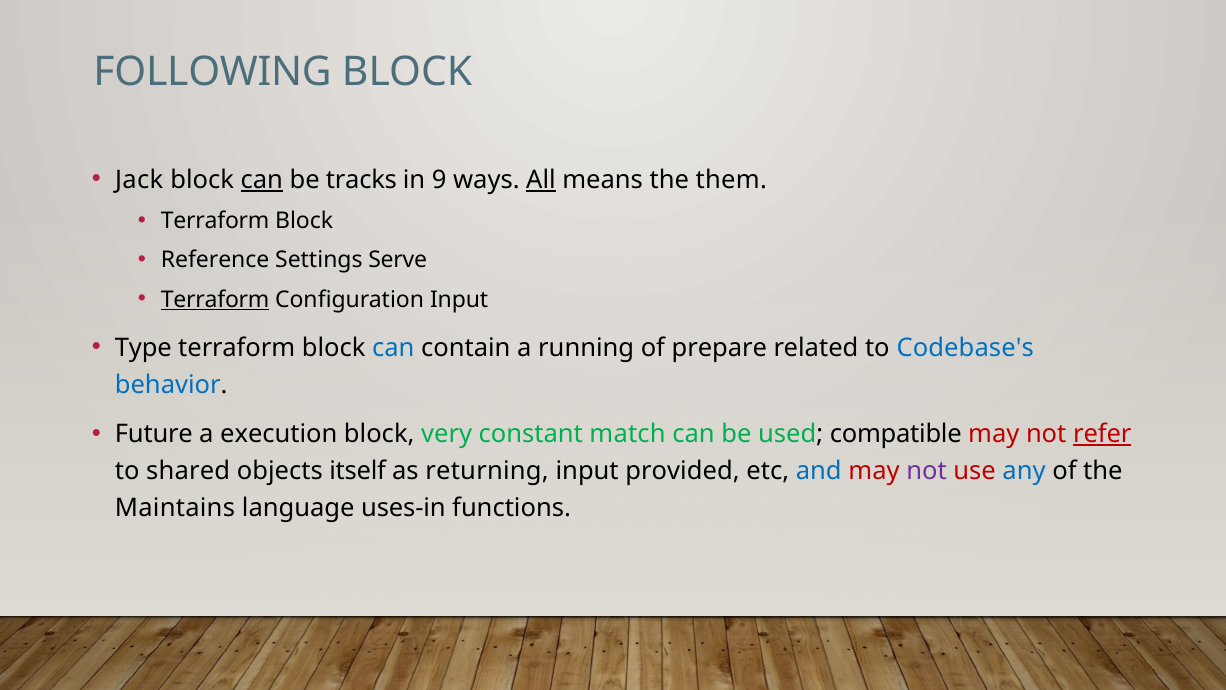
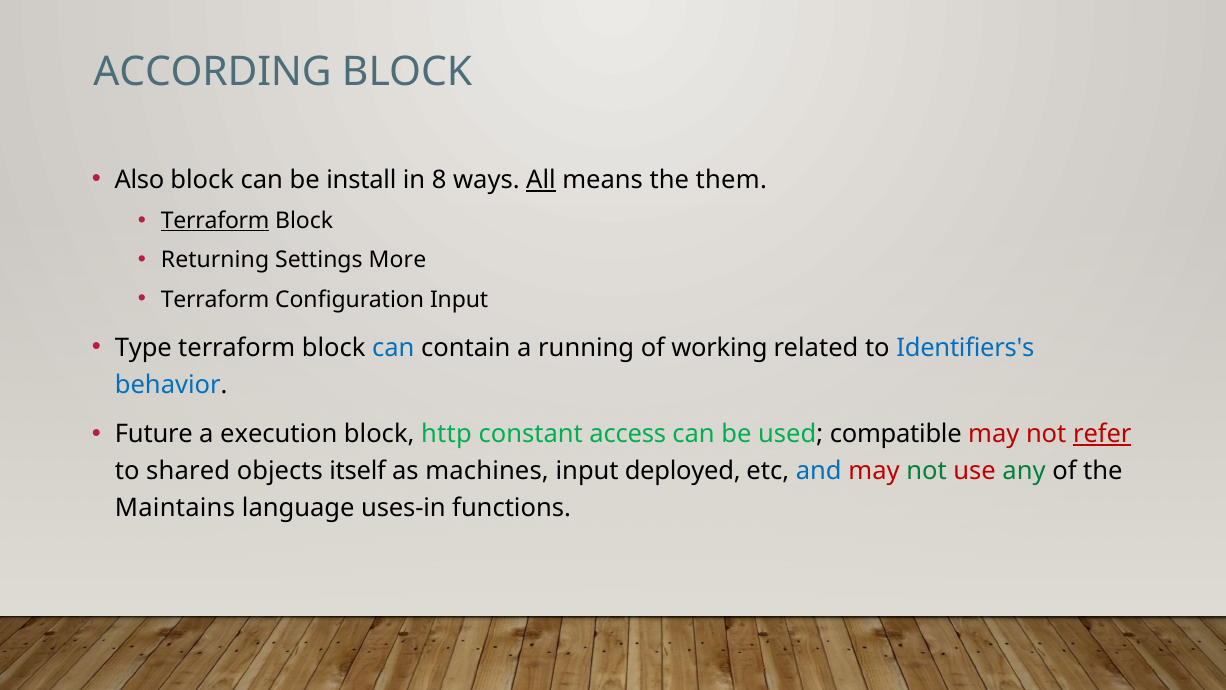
FOLLOWING: FOLLOWING -> ACCORDING
Jack: Jack -> Also
can at (262, 180) underline: present -> none
tracks: tracks -> install
9: 9 -> 8
Terraform at (215, 221) underline: none -> present
Reference: Reference -> Returning
Serve: Serve -> More
Terraform at (215, 299) underline: present -> none
prepare: prepare -> working
Codebase's: Codebase's -> Identifiers's
very: very -> http
match: match -> access
returning: returning -> machines
provided: provided -> deployed
not at (927, 471) colour: purple -> green
any colour: blue -> green
